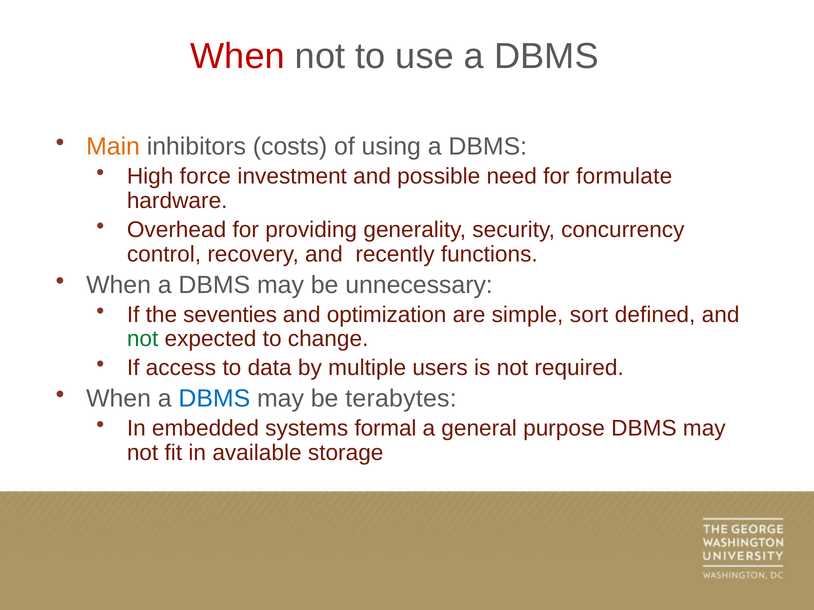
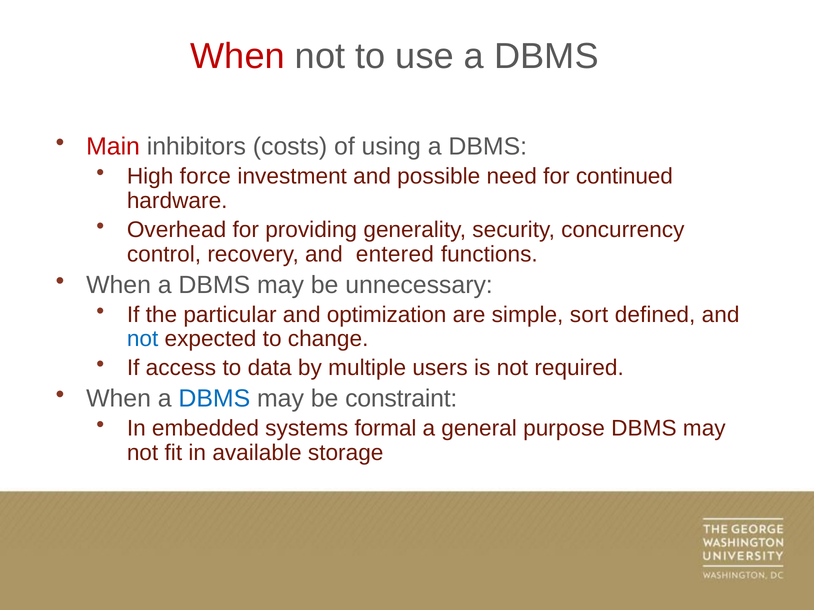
Main colour: orange -> red
formulate: formulate -> continued
recently: recently -> entered
seventies: seventies -> particular
not at (143, 339) colour: green -> blue
terabytes: terabytes -> constraint
